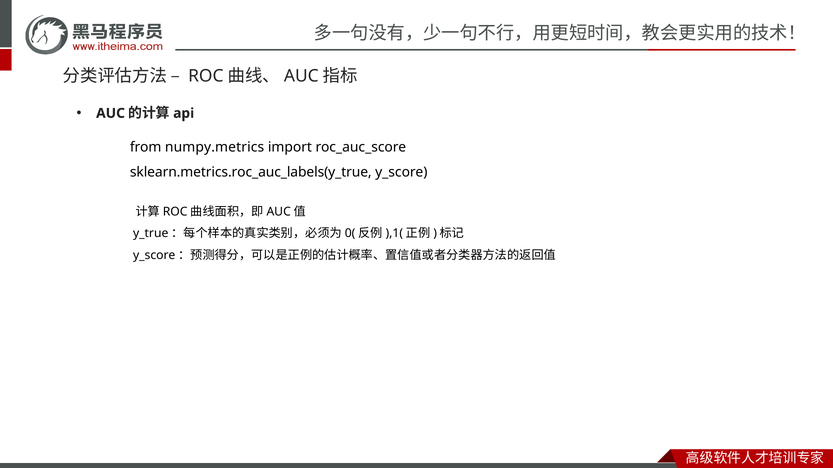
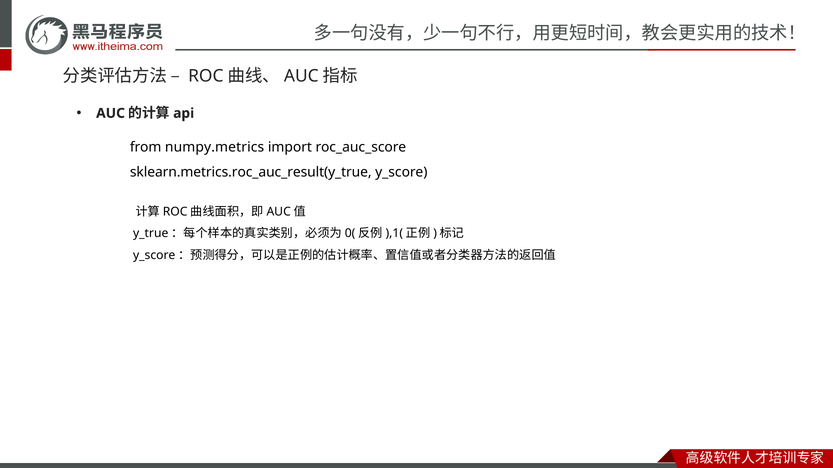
sklearn.metrics.roc_auc_labels(y_true: sklearn.metrics.roc_auc_labels(y_true -> sklearn.metrics.roc_auc_result(y_true
